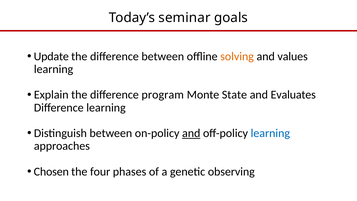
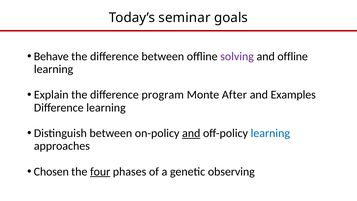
Update: Update -> Behave
solving colour: orange -> purple
and values: values -> offline
State: State -> After
Evaluates: Evaluates -> Examples
four underline: none -> present
